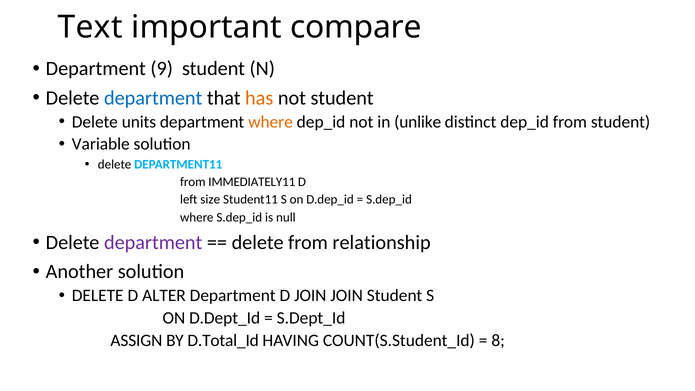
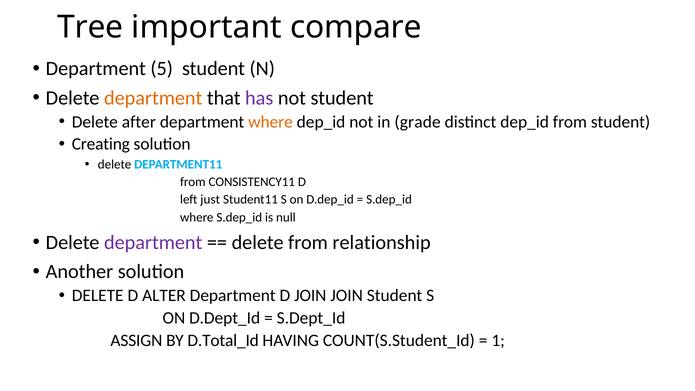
Text: Text -> Tree
9: 9 -> 5
department at (153, 98) colour: blue -> orange
has colour: orange -> purple
units: units -> after
unlike: unlike -> grade
Variable: Variable -> Creating
IMMEDIATELY11: IMMEDIATELY11 -> CONSISTENCY11
size: size -> just
8: 8 -> 1
